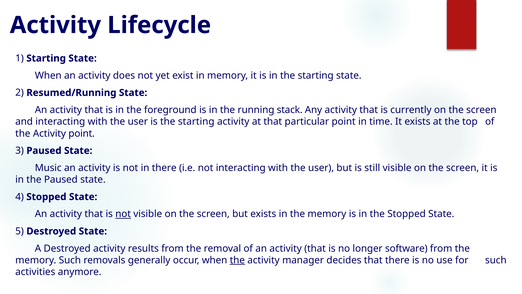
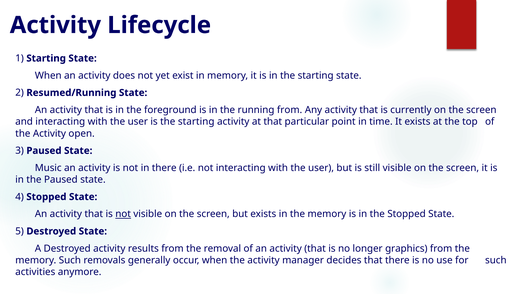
running stack: stack -> from
Activity point: point -> open
software: software -> graphics
the at (237, 260) underline: present -> none
